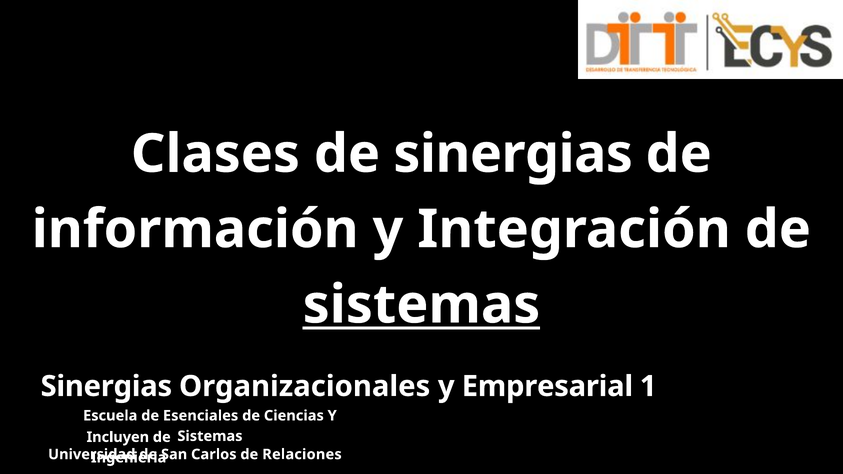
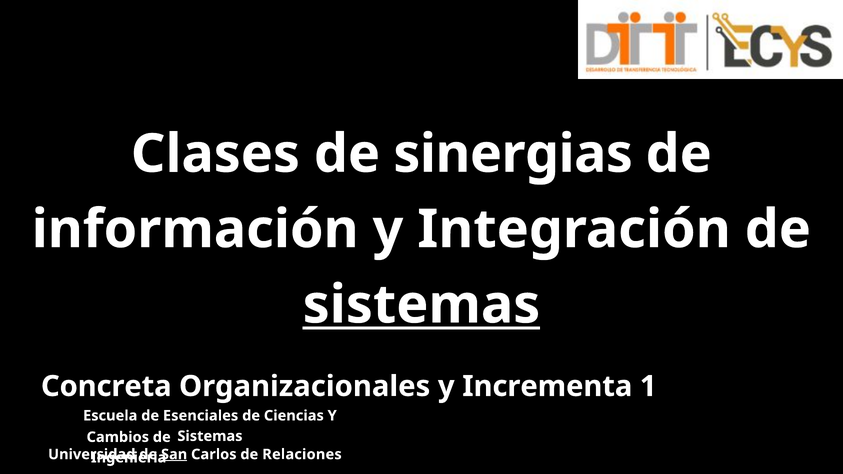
Sinergias at (106, 387): Sinergias -> Concreta
Empresarial: Empresarial -> Incrementa
Incluyen: Incluyen -> Cambios
San underline: none -> present
